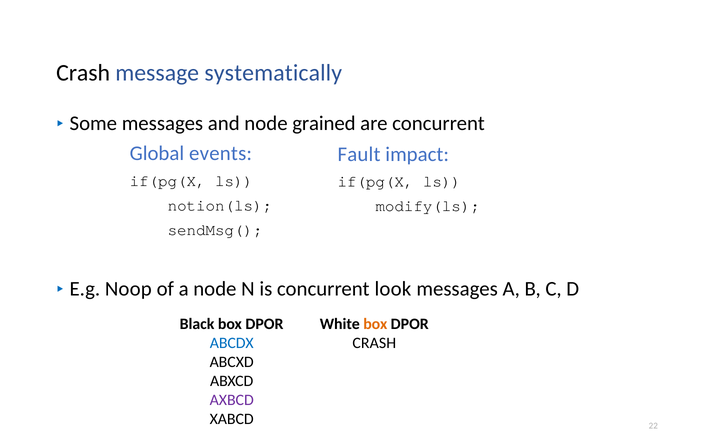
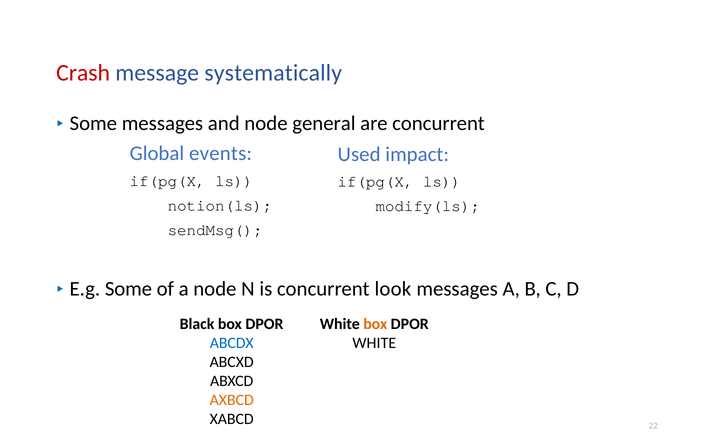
Crash at (83, 73) colour: black -> red
grained: grained -> general
Fault: Fault -> Used
E.g Noop: Noop -> Some
CRASH at (374, 343): CRASH -> WHITE
AXBCD colour: purple -> orange
